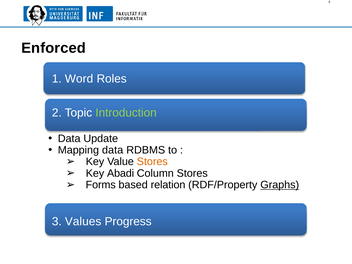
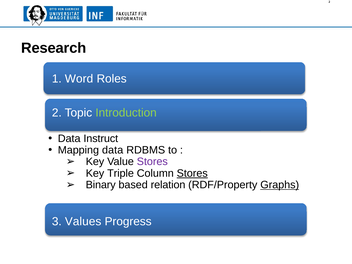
Enforced: Enforced -> Research
Update: Update -> Instruct
Stores at (152, 162) colour: orange -> purple
Abadi: Abadi -> Triple
Stores at (192, 173) underline: none -> present
Forms: Forms -> Binary
